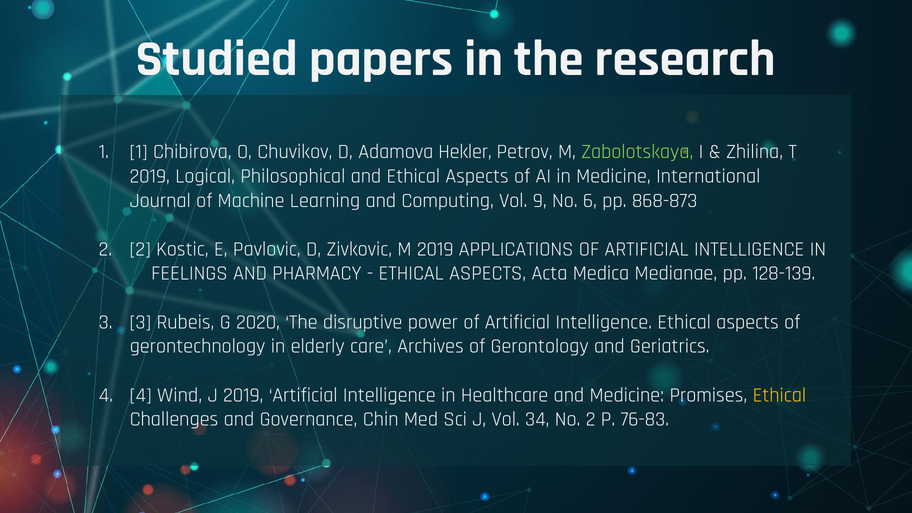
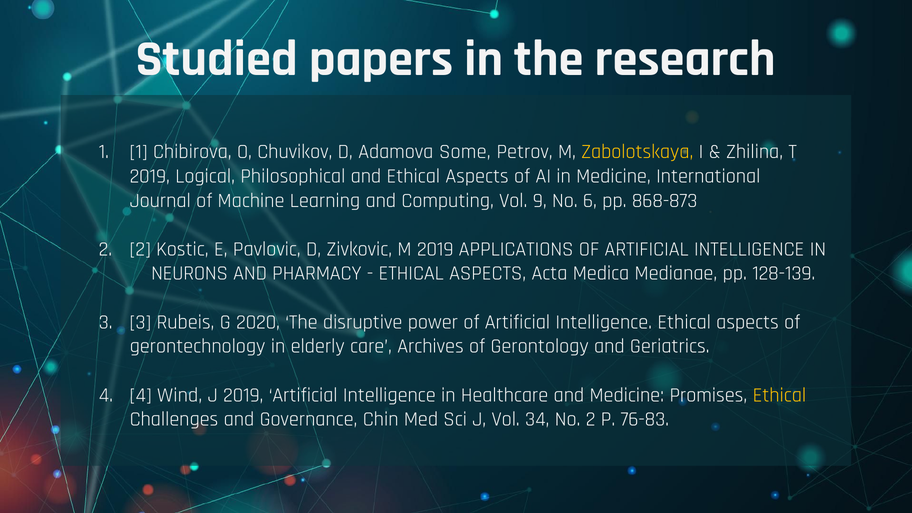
Hekler: Hekler -> Some
Zabolotskaya colour: light green -> yellow
FEELINGS: FEELINGS -> NEURONS
